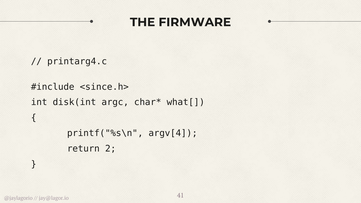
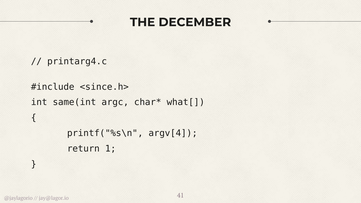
FIRMWARE: FIRMWARE -> DECEMBER
disk(int: disk(int -> same(int
2: 2 -> 1
